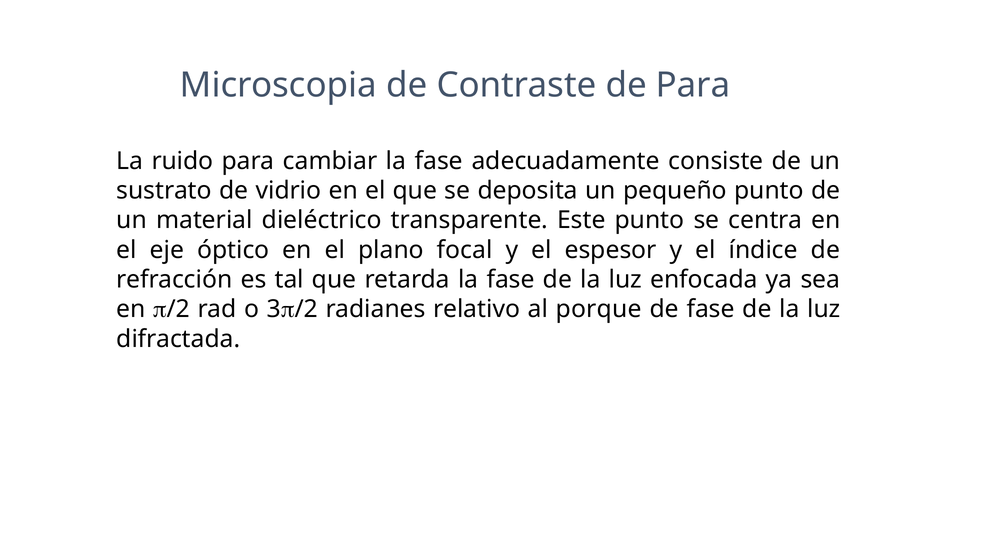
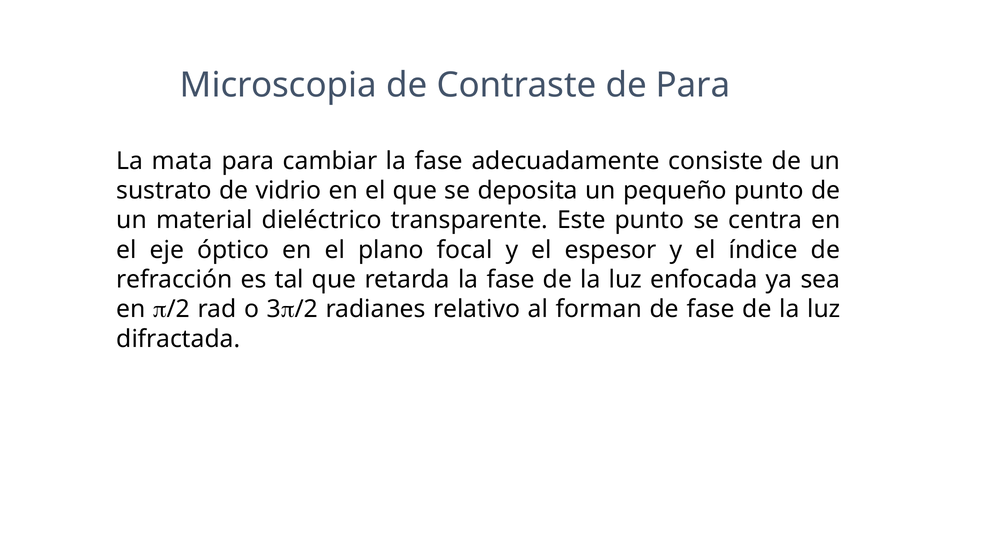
ruido: ruido -> mata
porque: porque -> forman
